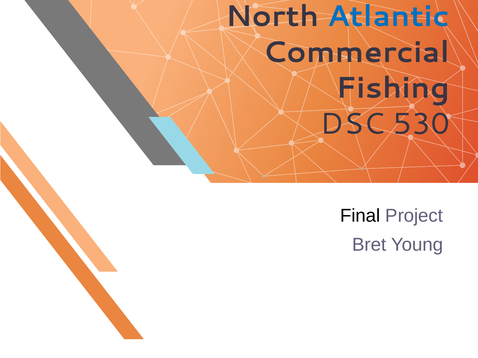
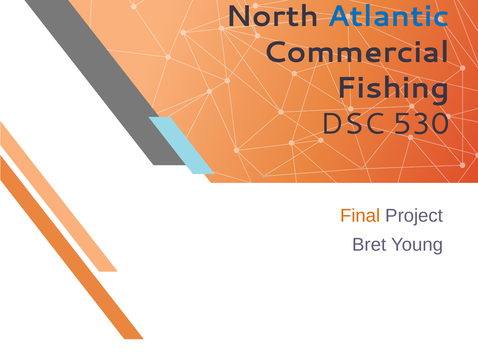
Final colour: black -> orange
